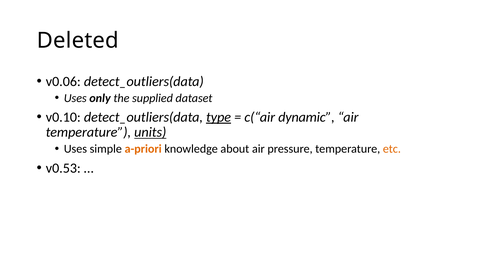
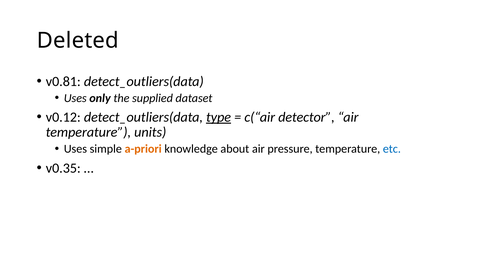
v0.06: v0.06 -> v0.81
v0.10: v0.10 -> v0.12
dynamic: dynamic -> detector
units underline: present -> none
etc colour: orange -> blue
v0.53: v0.53 -> v0.35
